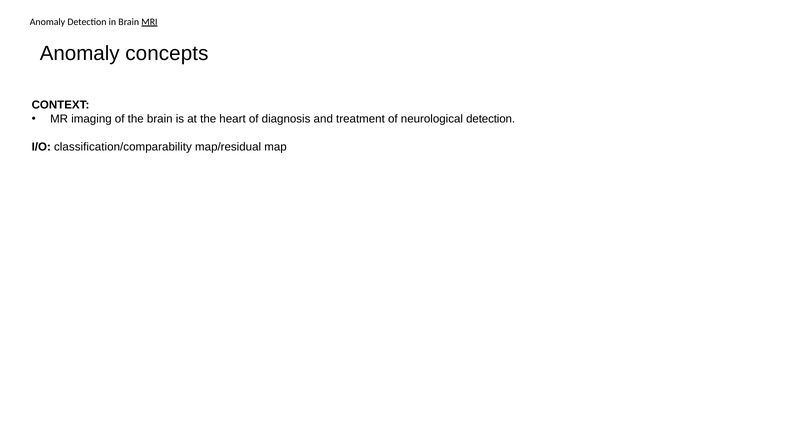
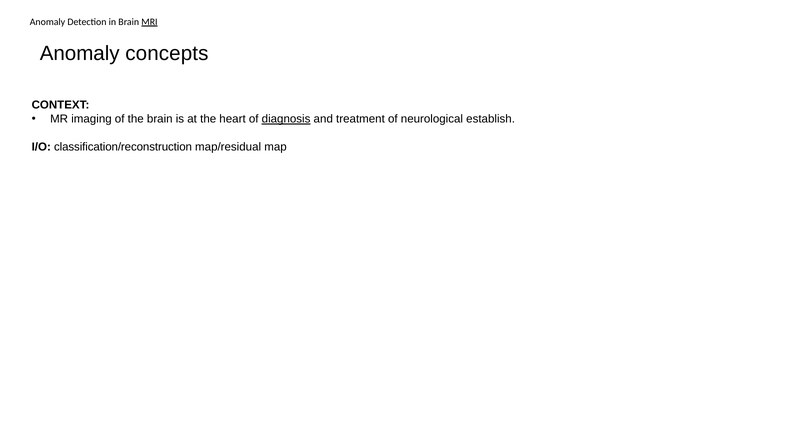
diagnosis underline: none -> present
neurological detection: detection -> establish
classification/comparability: classification/comparability -> classification/reconstruction
